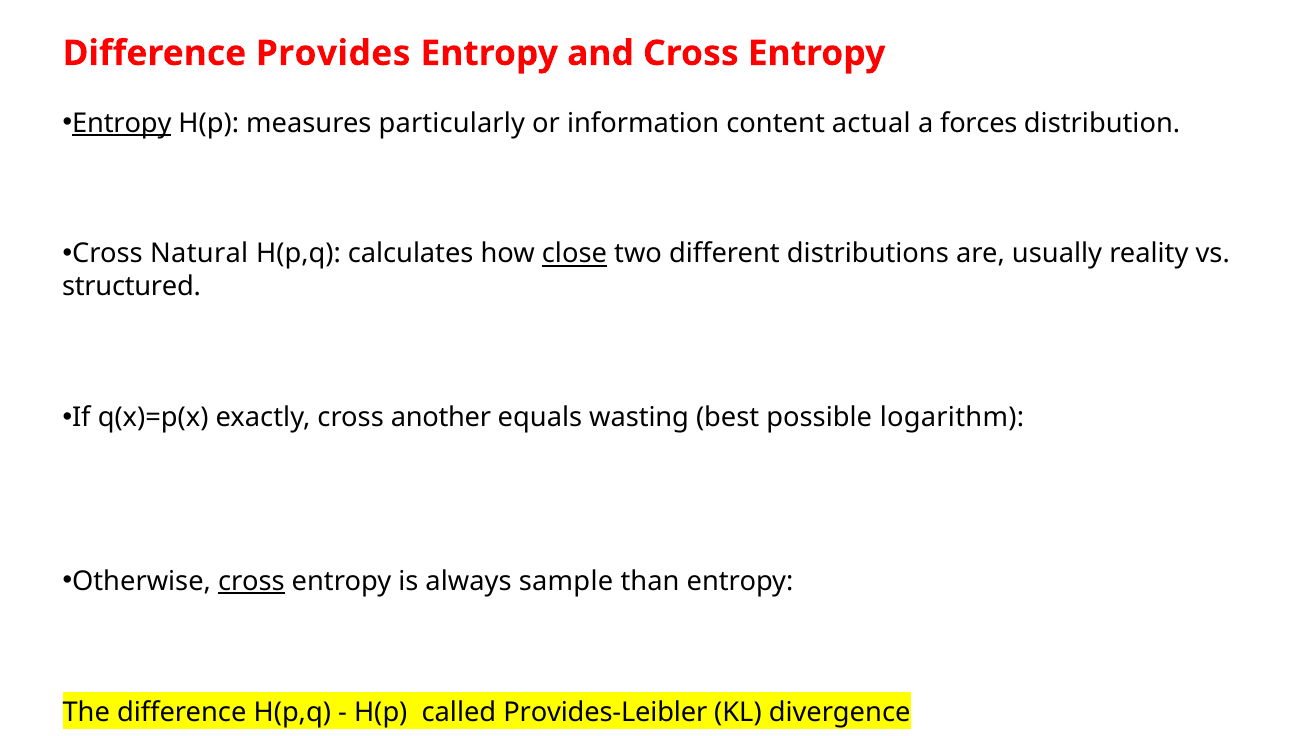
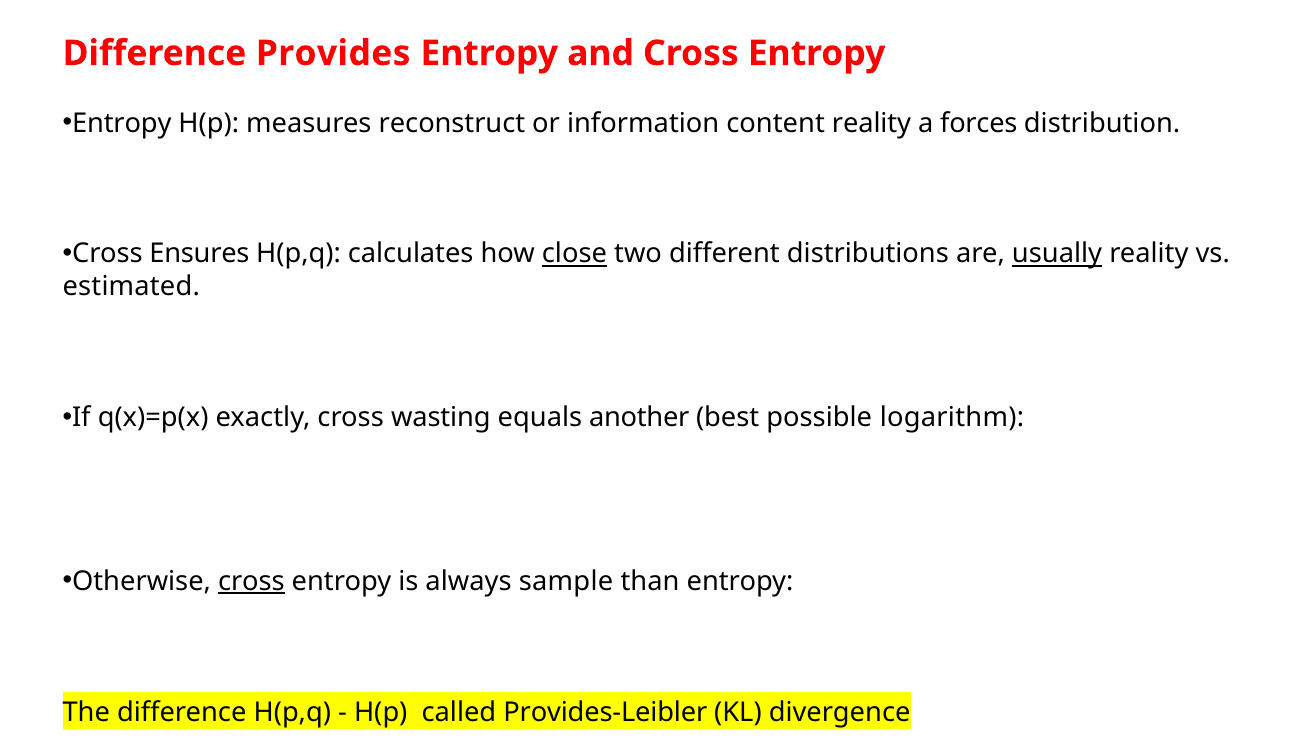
Entropy at (122, 123) underline: present -> none
particularly: particularly -> reconstruct
content actual: actual -> reality
Natural: Natural -> Ensures
usually underline: none -> present
structured: structured -> estimated
another: another -> wasting
wasting: wasting -> another
